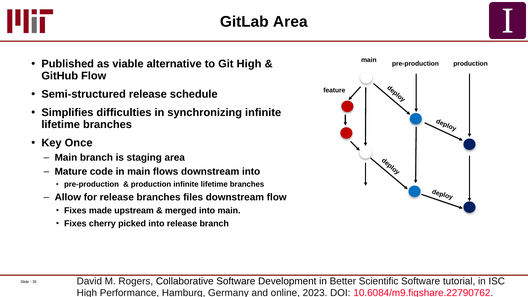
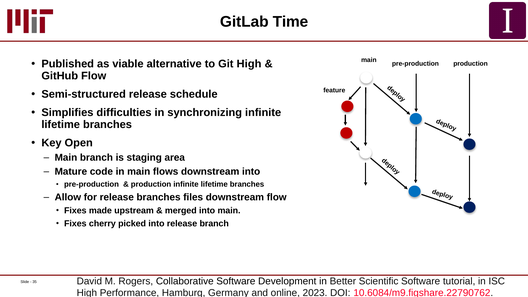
GitLab Area: Area -> Time
Once: Once -> Open
